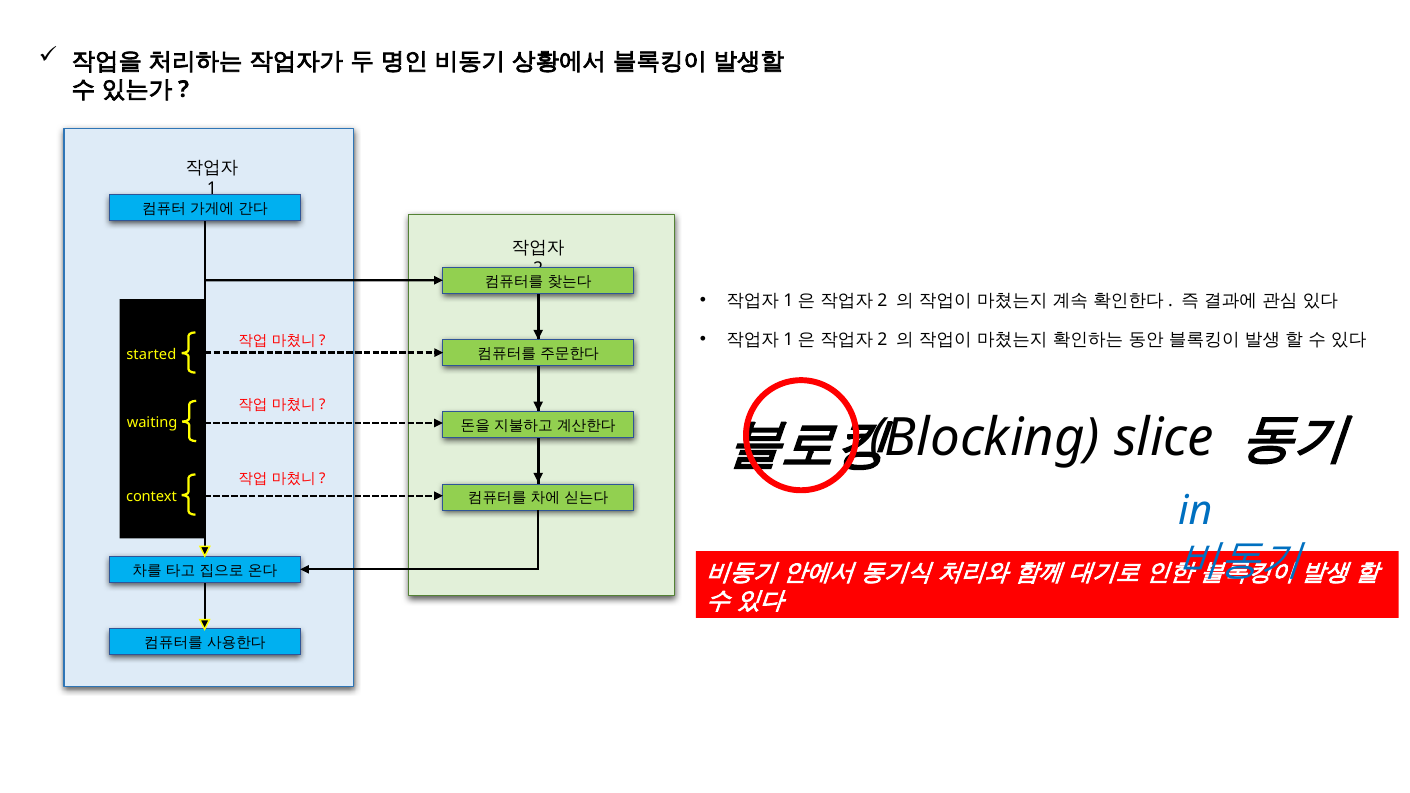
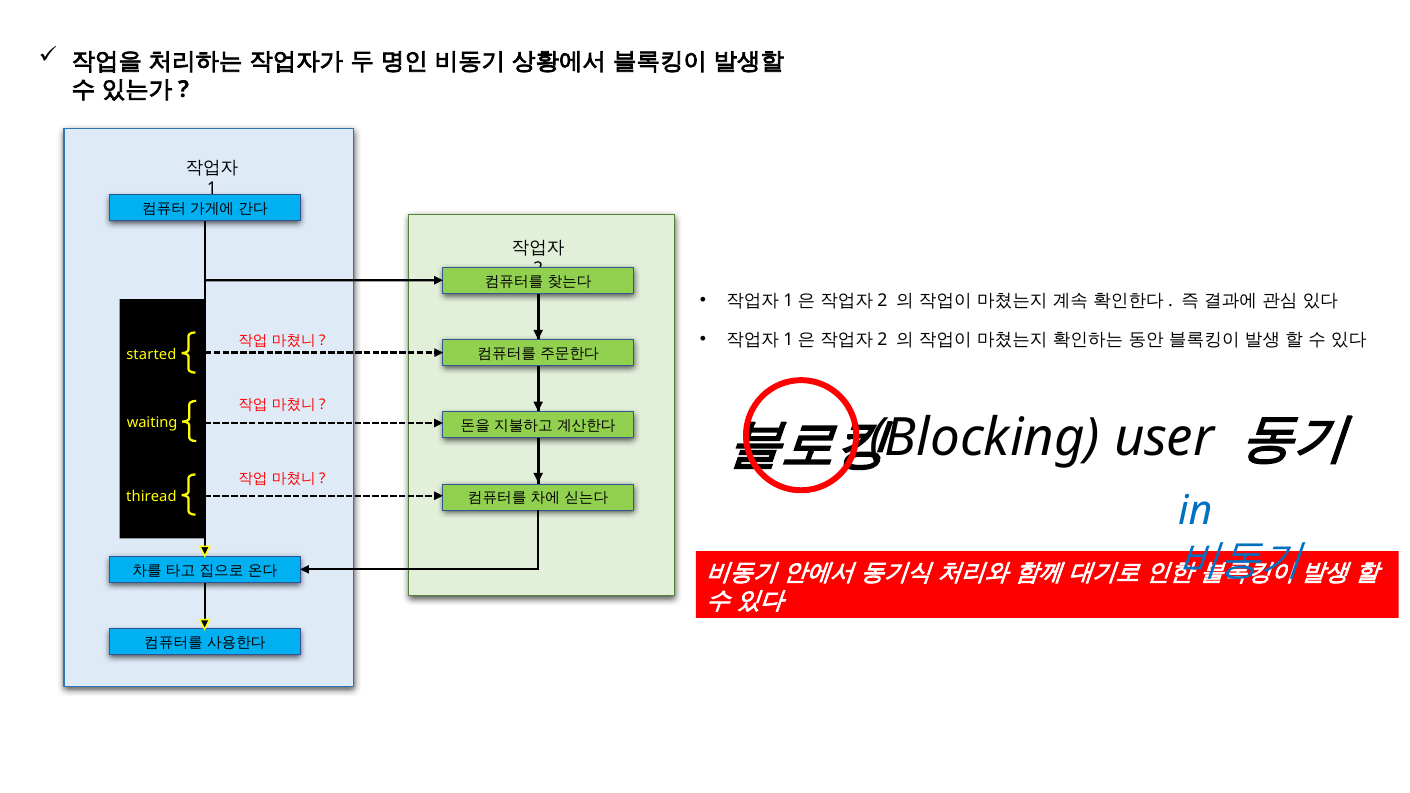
slice: slice -> user
context: context -> thiread
